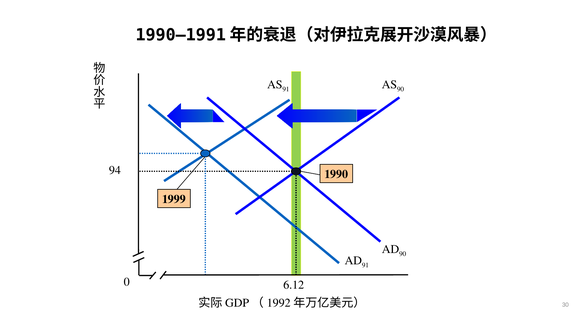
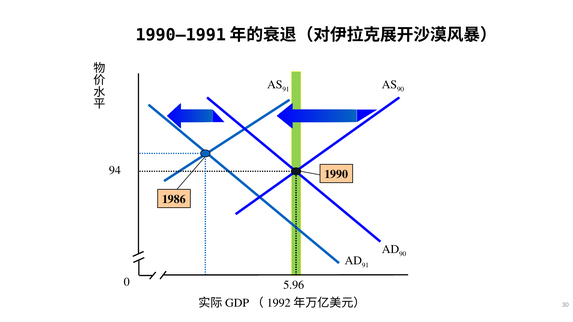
1999: 1999 -> 1986
6.12: 6.12 -> 5.96
